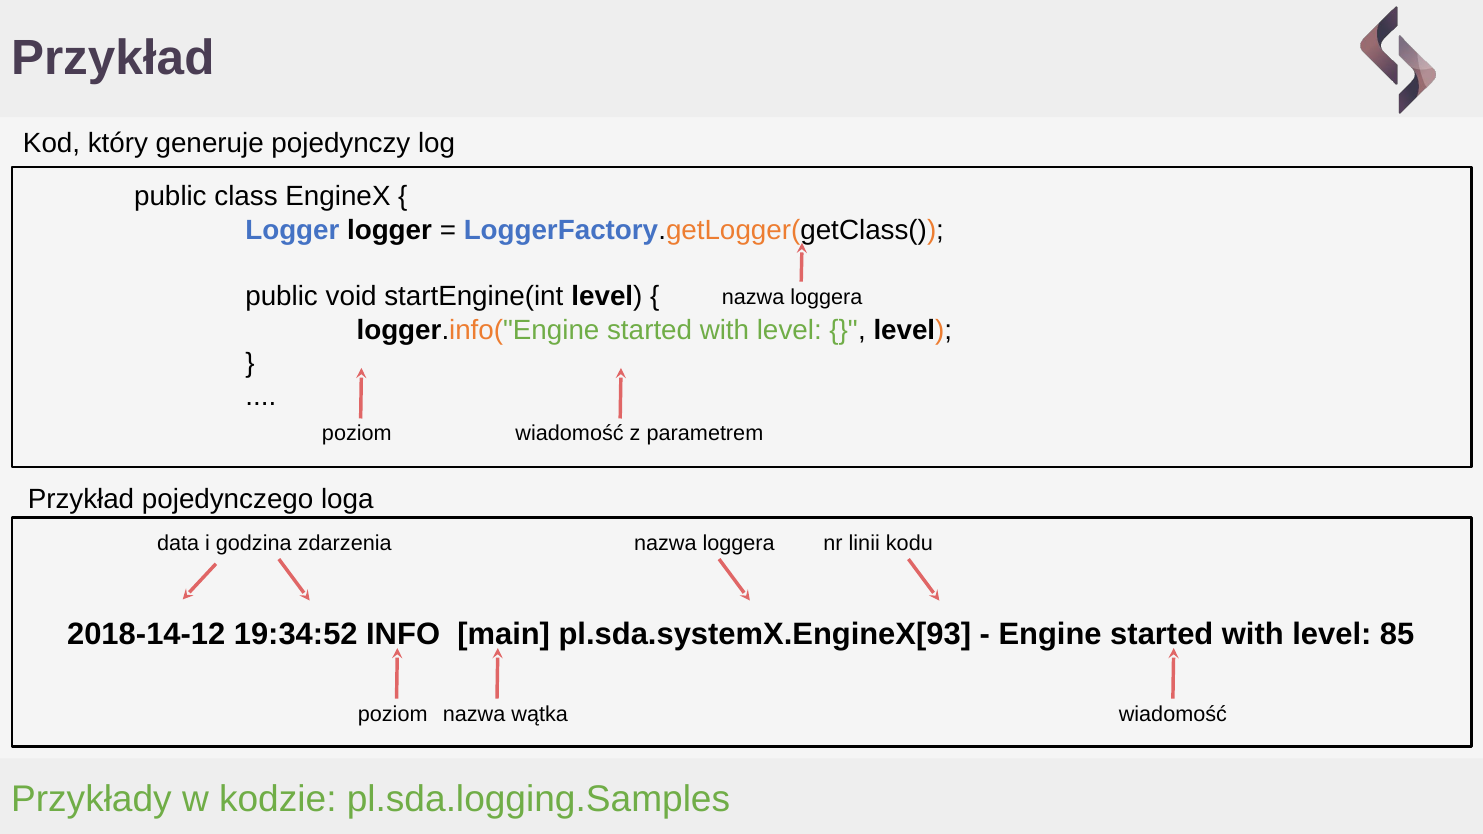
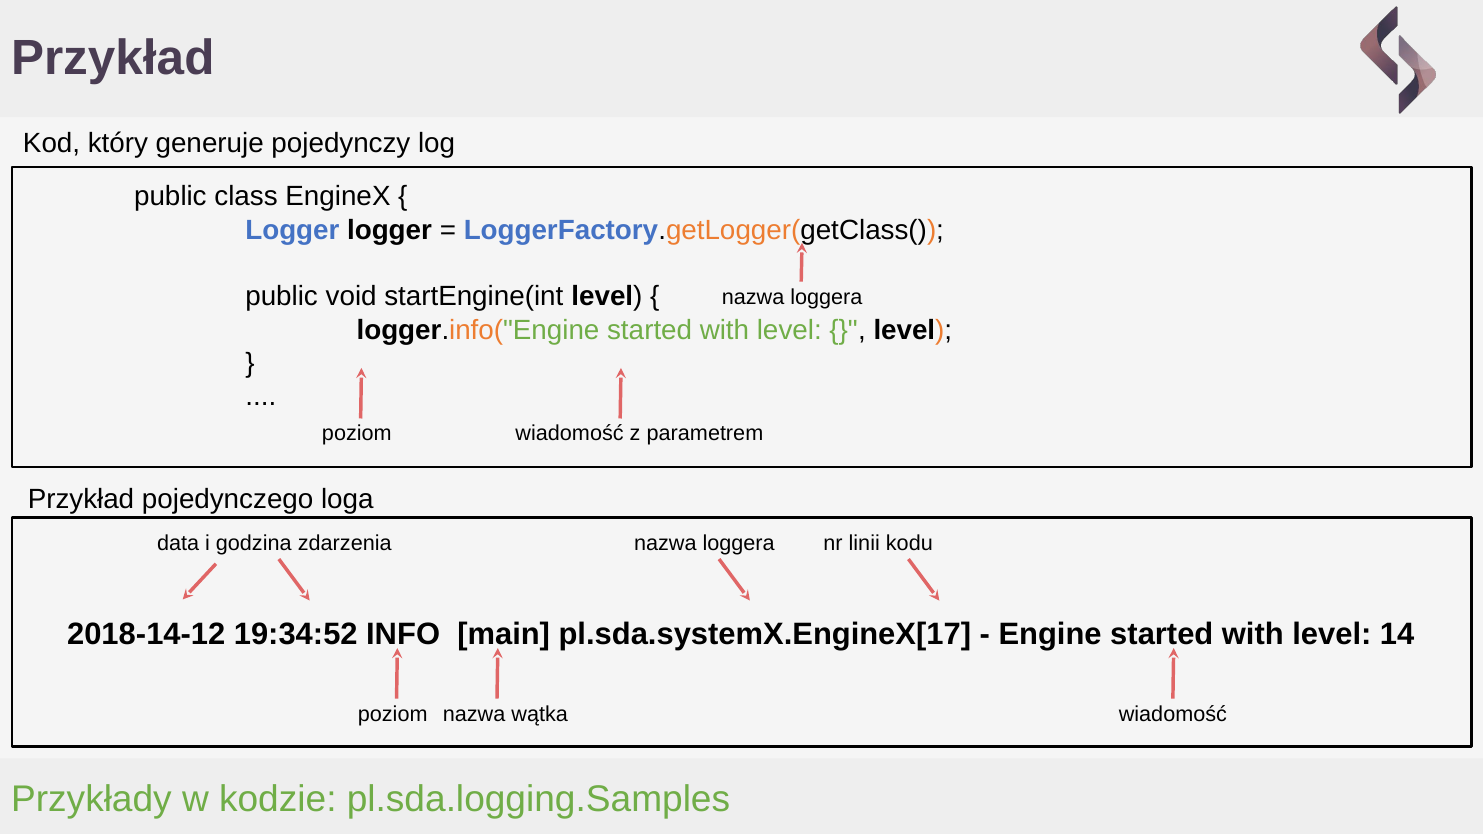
pl.sda.systemX.EngineX[93: pl.sda.systemX.EngineX[93 -> pl.sda.systemX.EngineX[17
85: 85 -> 14
